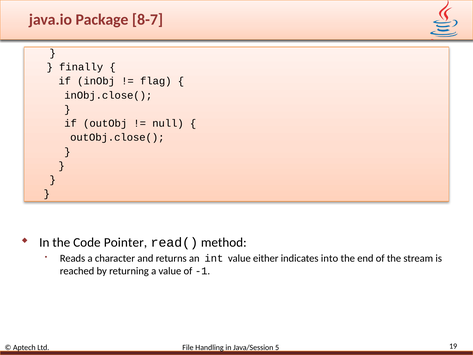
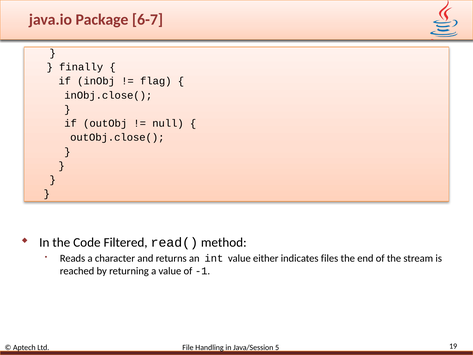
8-7: 8-7 -> 6-7
Pointer: Pointer -> Filtered
into: into -> files
